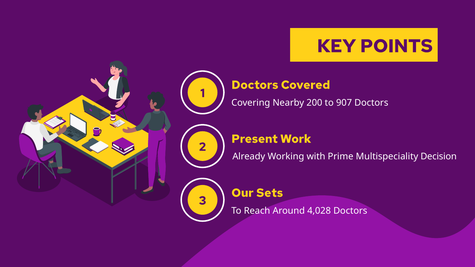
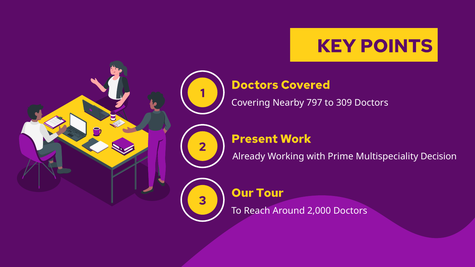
200: 200 -> 797
907: 907 -> 309
Sets: Sets -> Tour
4,028: 4,028 -> 2,000
